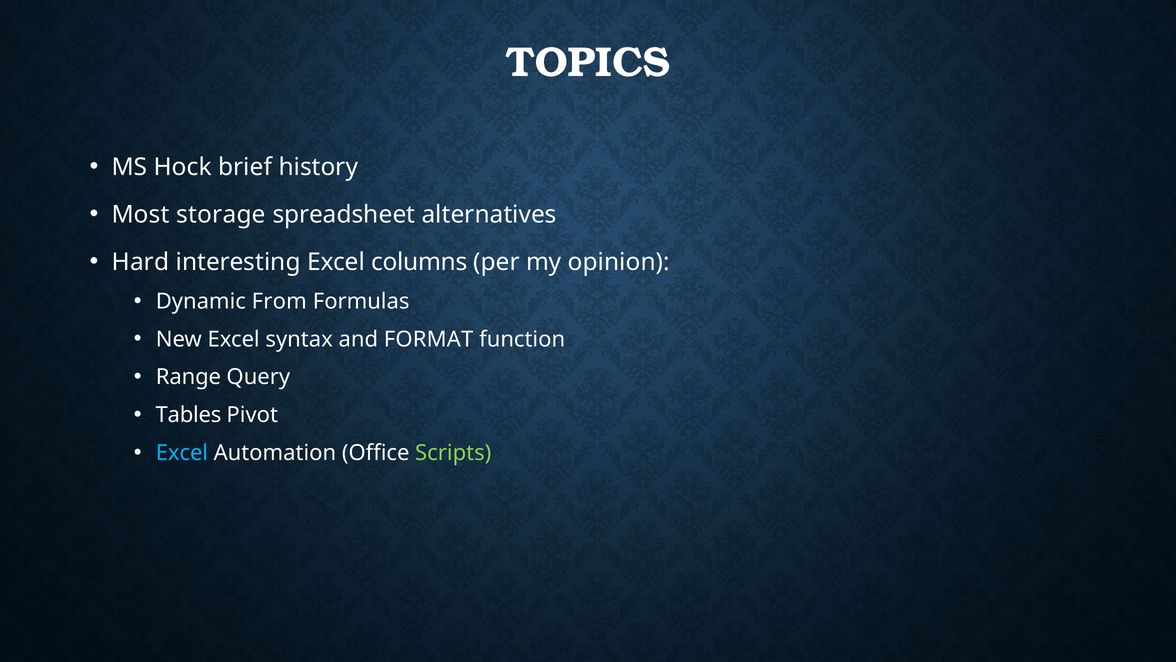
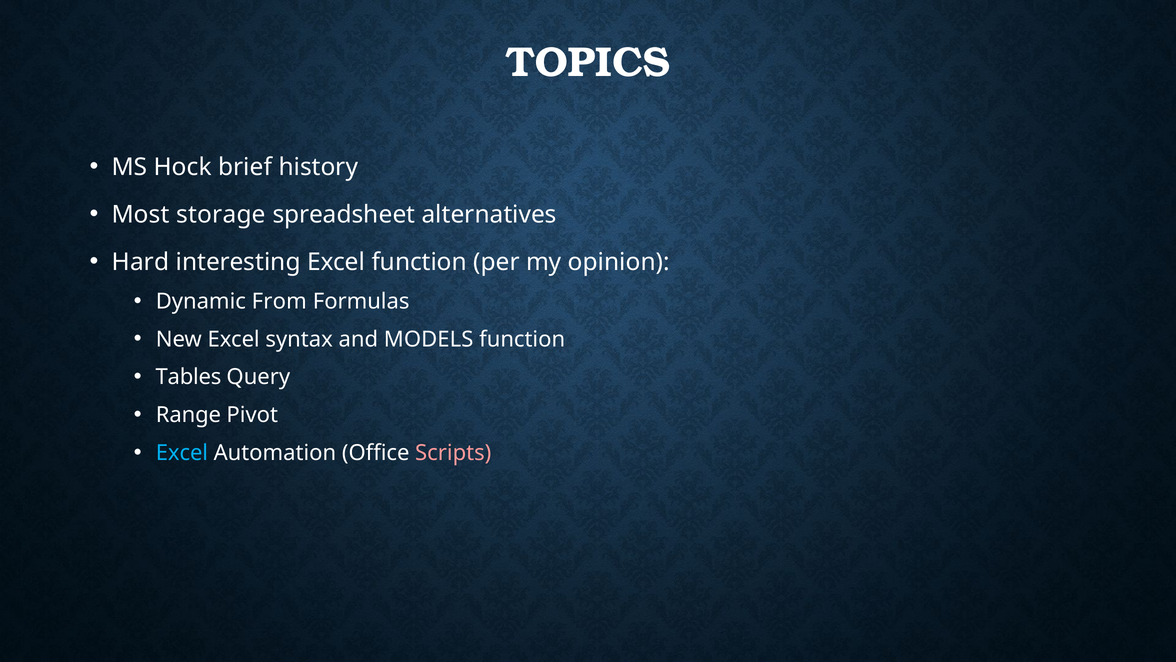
Excel columns: columns -> function
FORMAT: FORMAT -> MODELS
Range: Range -> Tables
Tables: Tables -> Range
Scripts colour: light green -> pink
